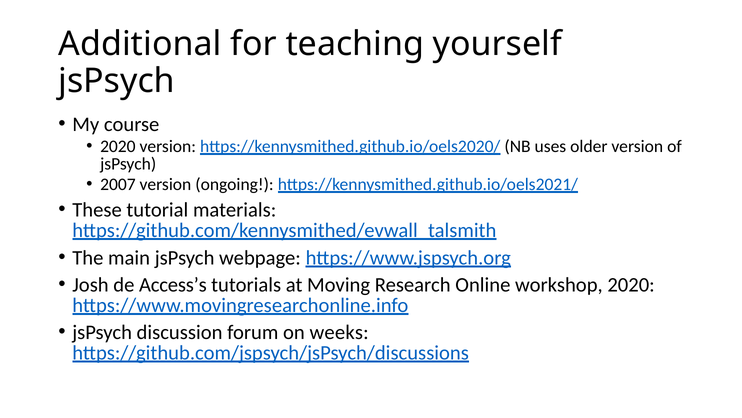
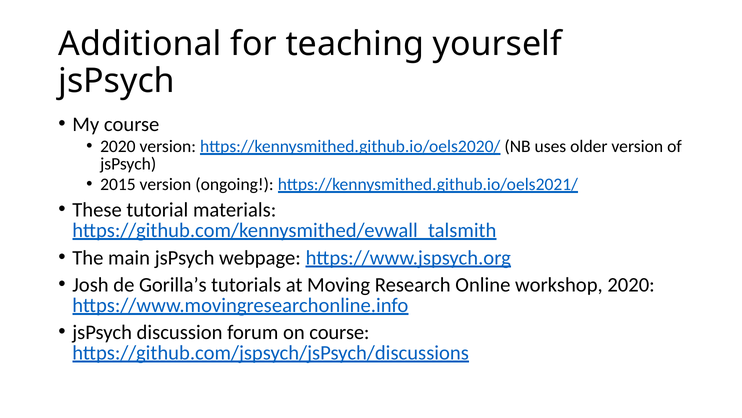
2007: 2007 -> 2015
Access’s: Access’s -> Gorilla’s
on weeks: weeks -> course
